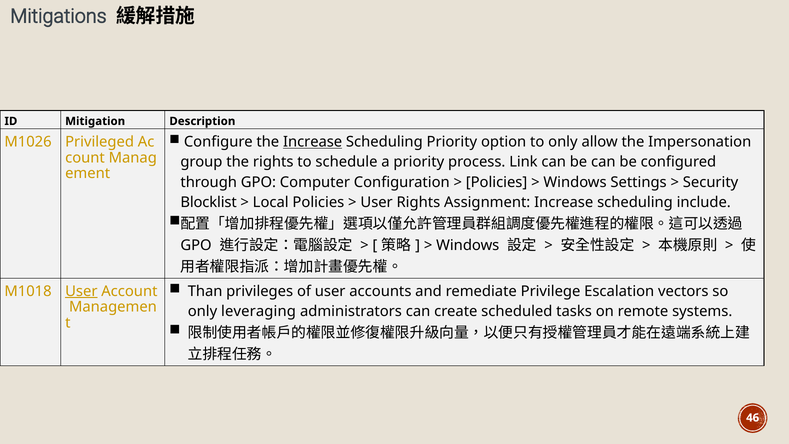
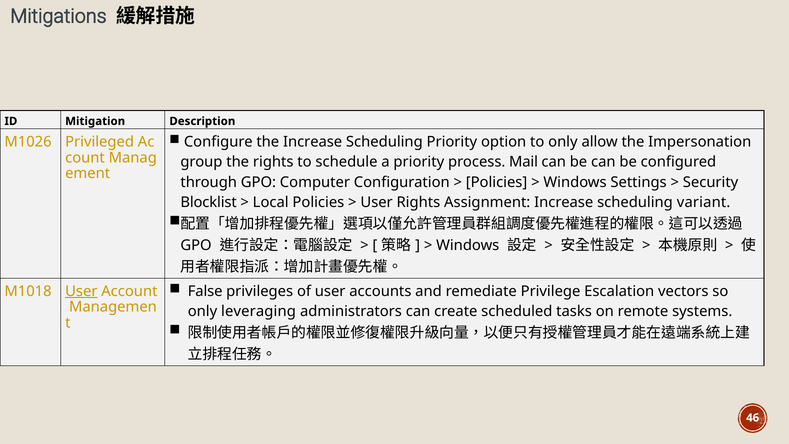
Increase at (313, 142) underline: present -> none
Link: Link -> Mail
include: include -> variant
Than: Than -> False
